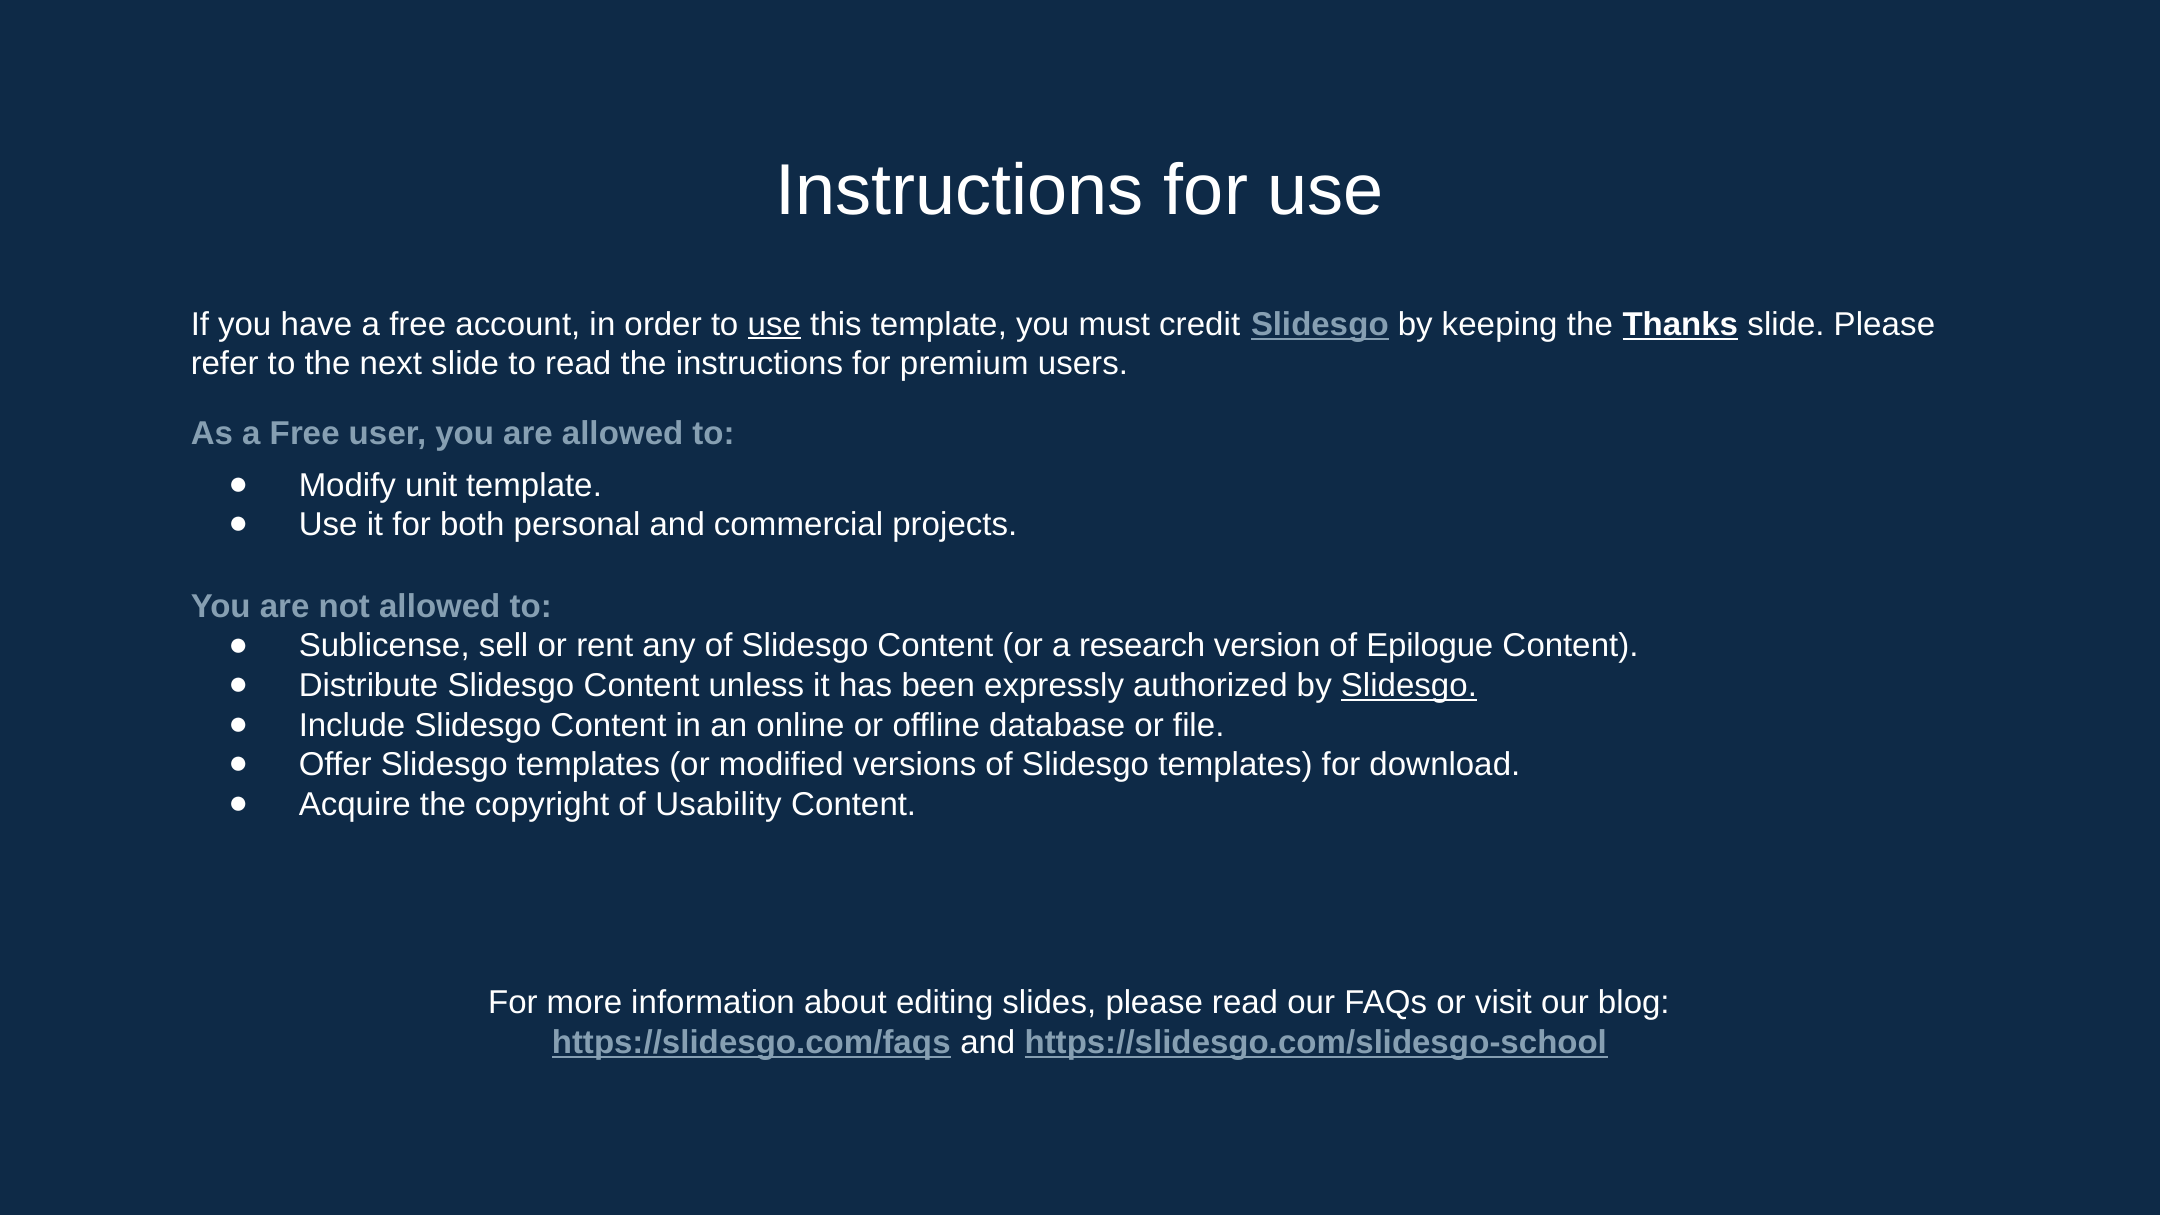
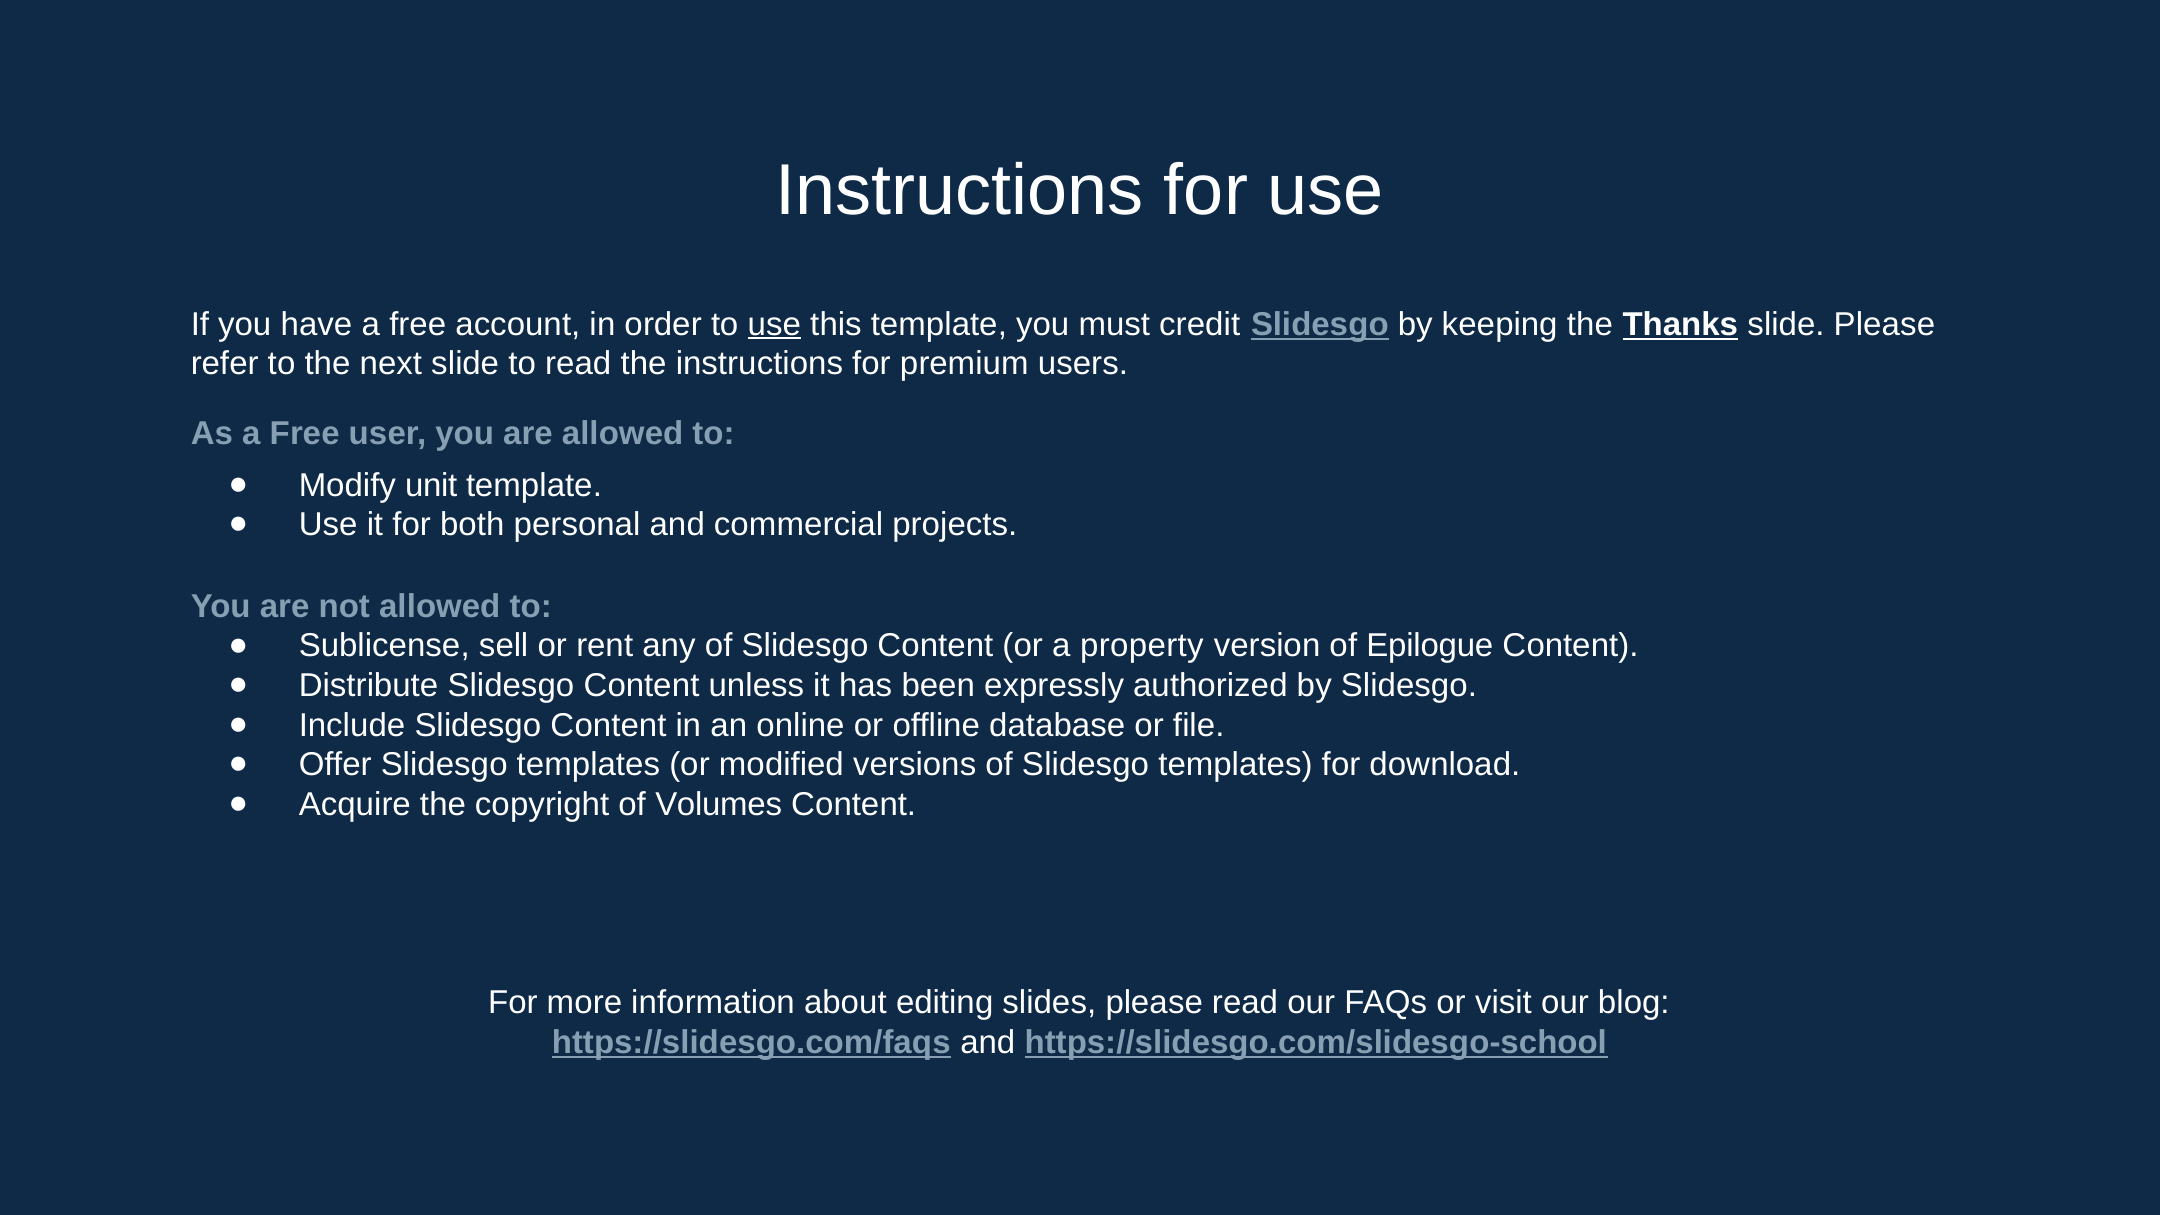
research: research -> property
Slidesgo at (1409, 686) underline: present -> none
Usability: Usability -> Volumes
